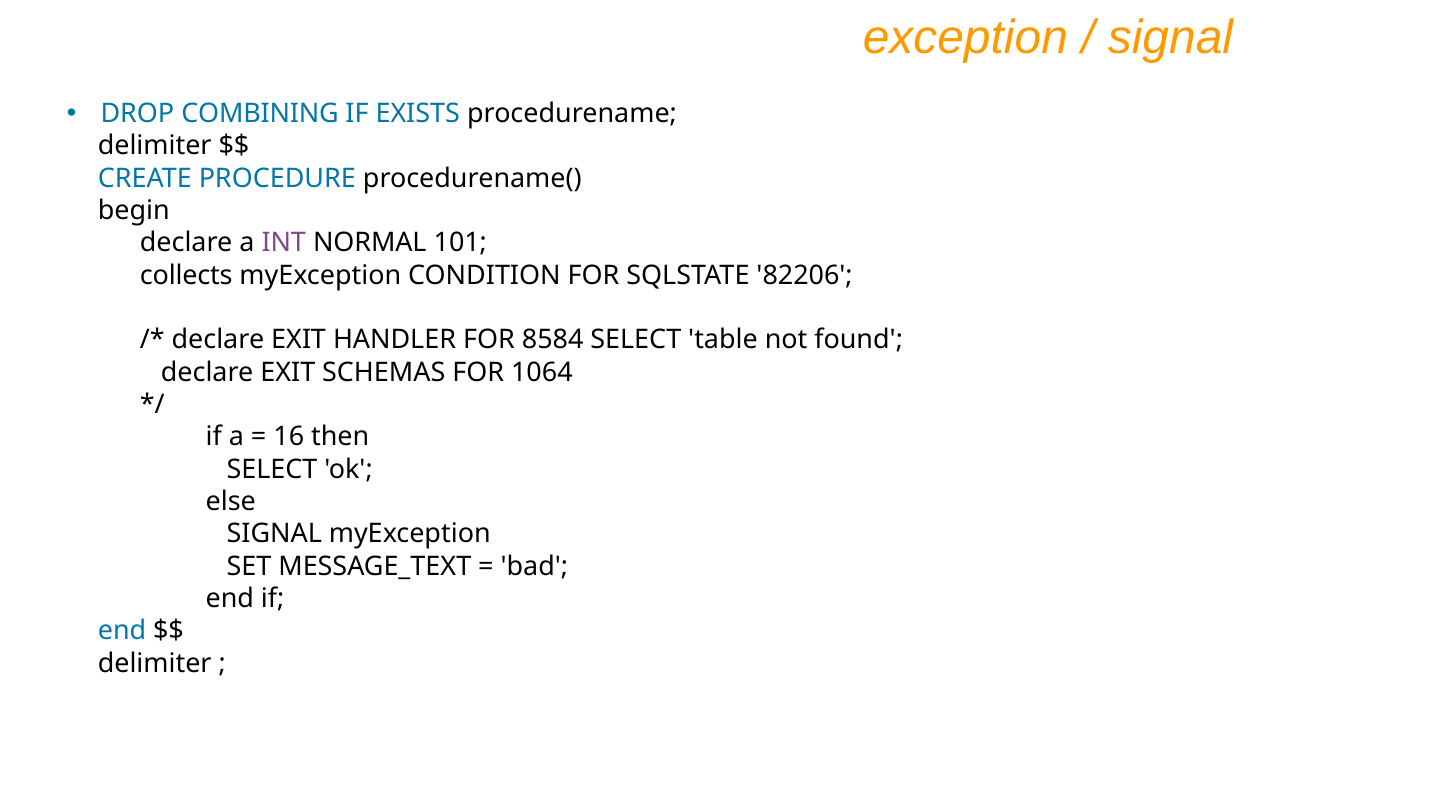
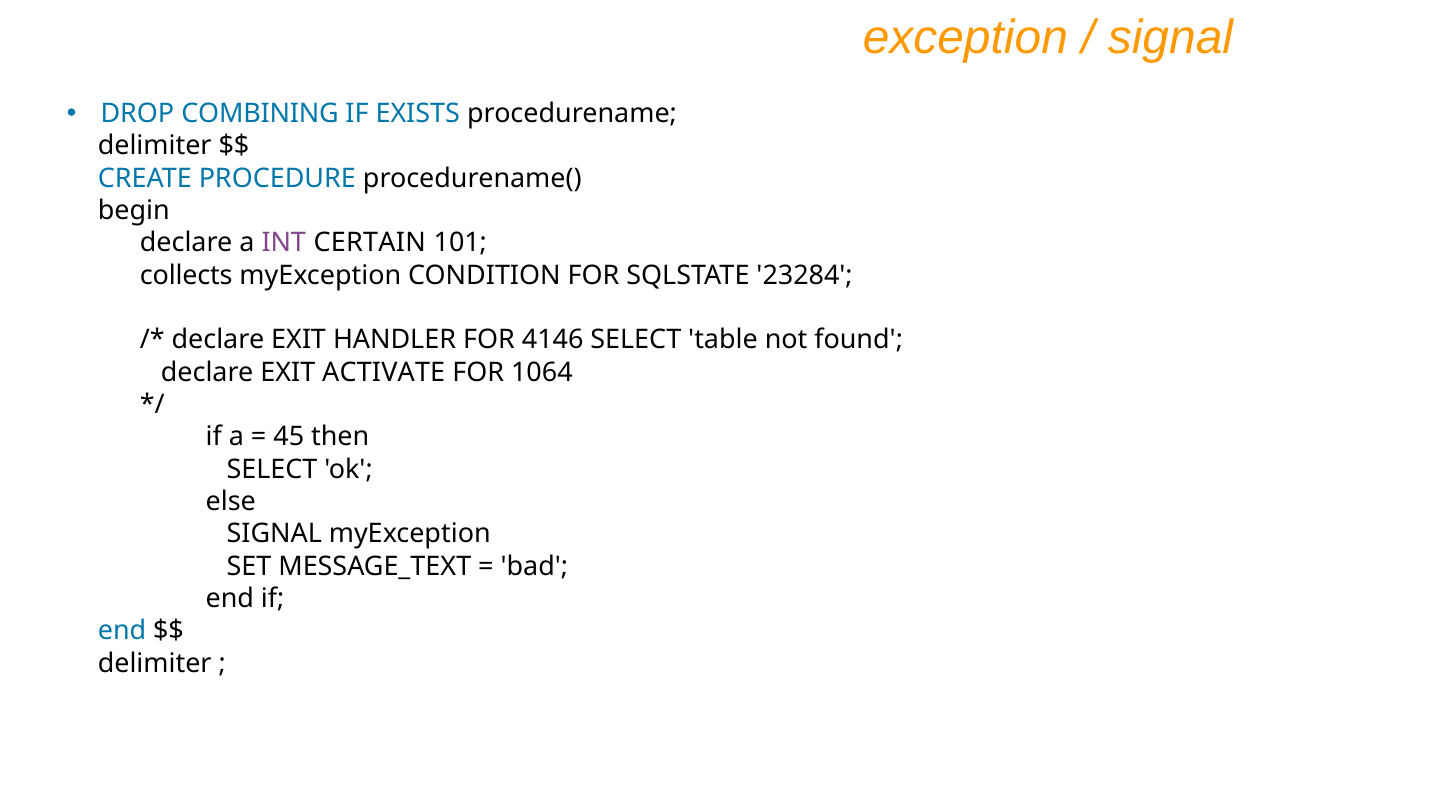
NORMAL: NORMAL -> CERTAIN
82206: 82206 -> 23284
8584: 8584 -> 4146
SCHEMAS: SCHEMAS -> ACTIVATE
16: 16 -> 45
